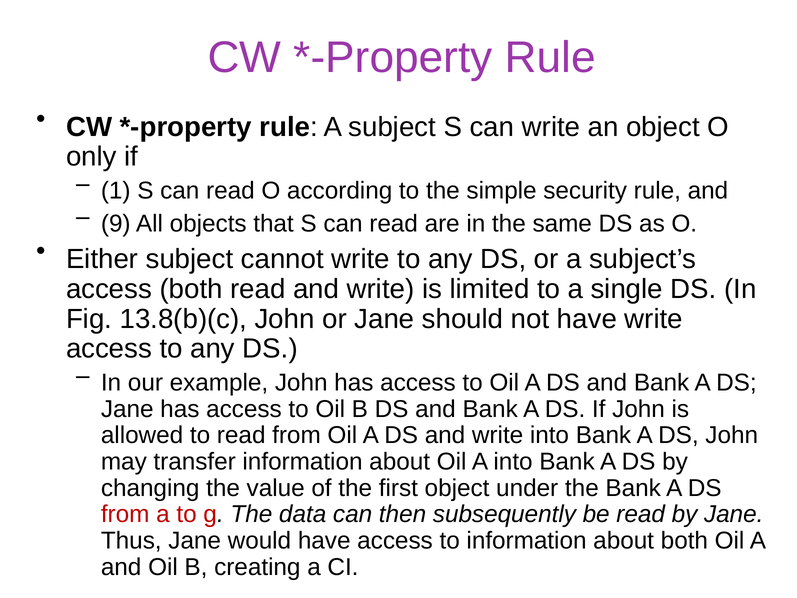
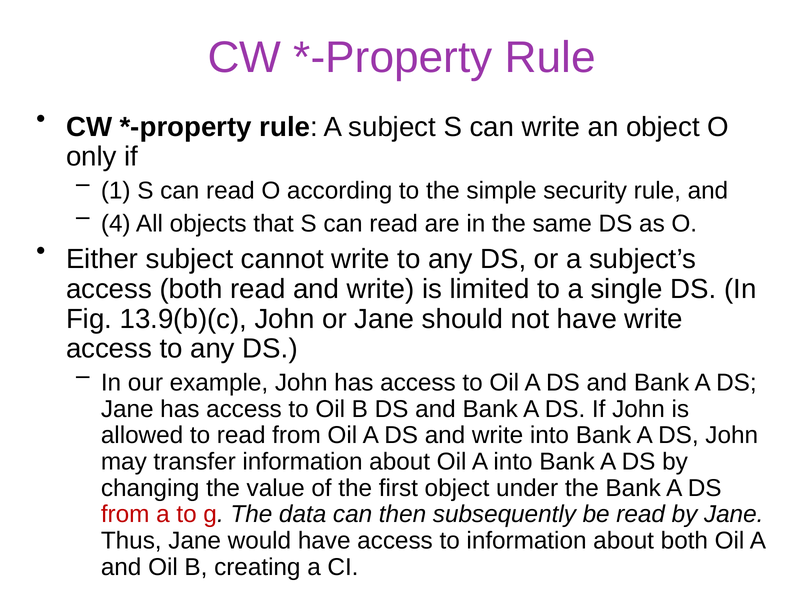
9: 9 -> 4
13.8(b)(c: 13.8(b)(c -> 13.9(b)(c
